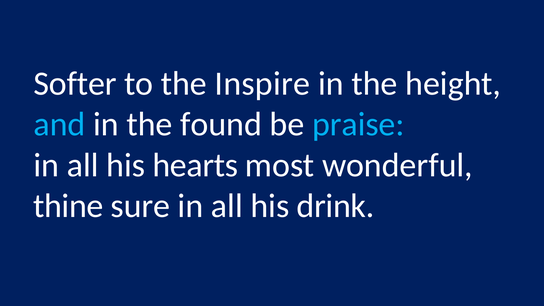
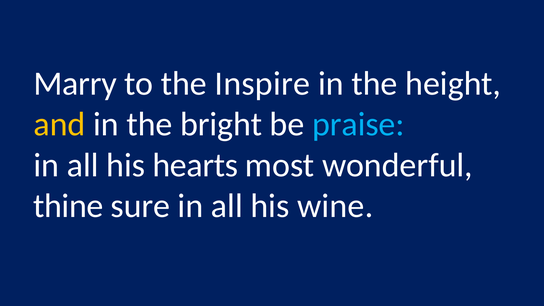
Softer: Softer -> Marry
and colour: light blue -> yellow
found: found -> bright
drink: drink -> wine
